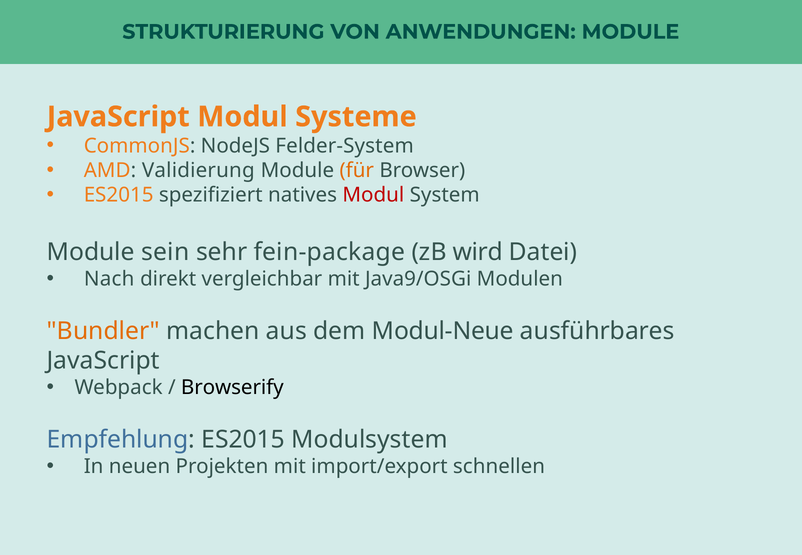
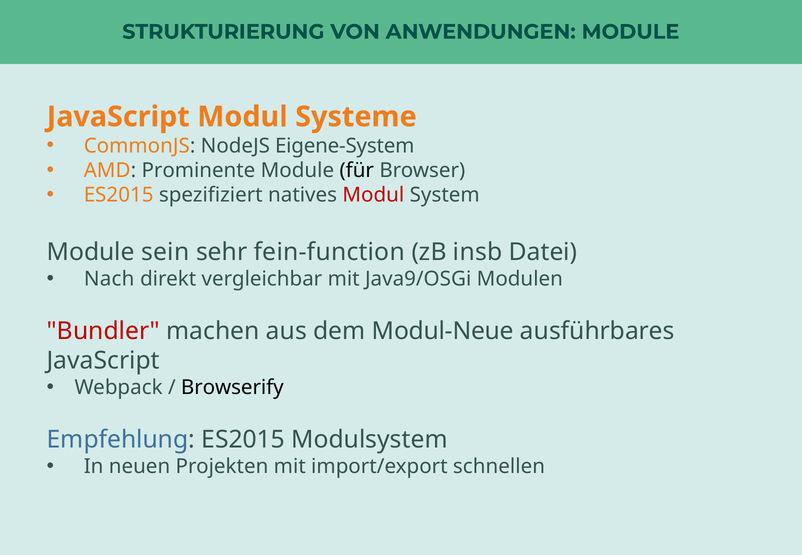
Felder-System: Felder-System -> Eigene-System
Validierung: Validierung -> Prominente
für colour: orange -> black
fein-package: fein-package -> fein-function
wird: wird -> insb
Bundler colour: orange -> red
